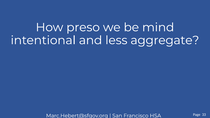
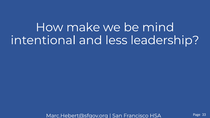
preso: preso -> make
aggregate: aggregate -> leadership
